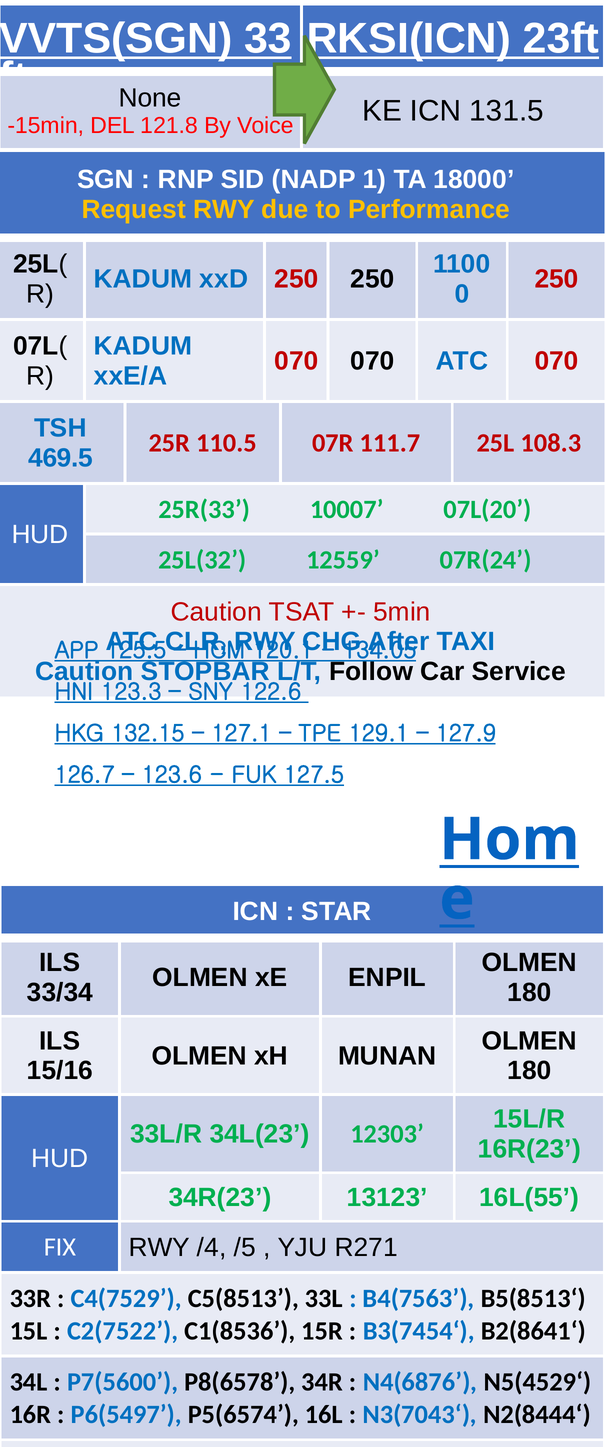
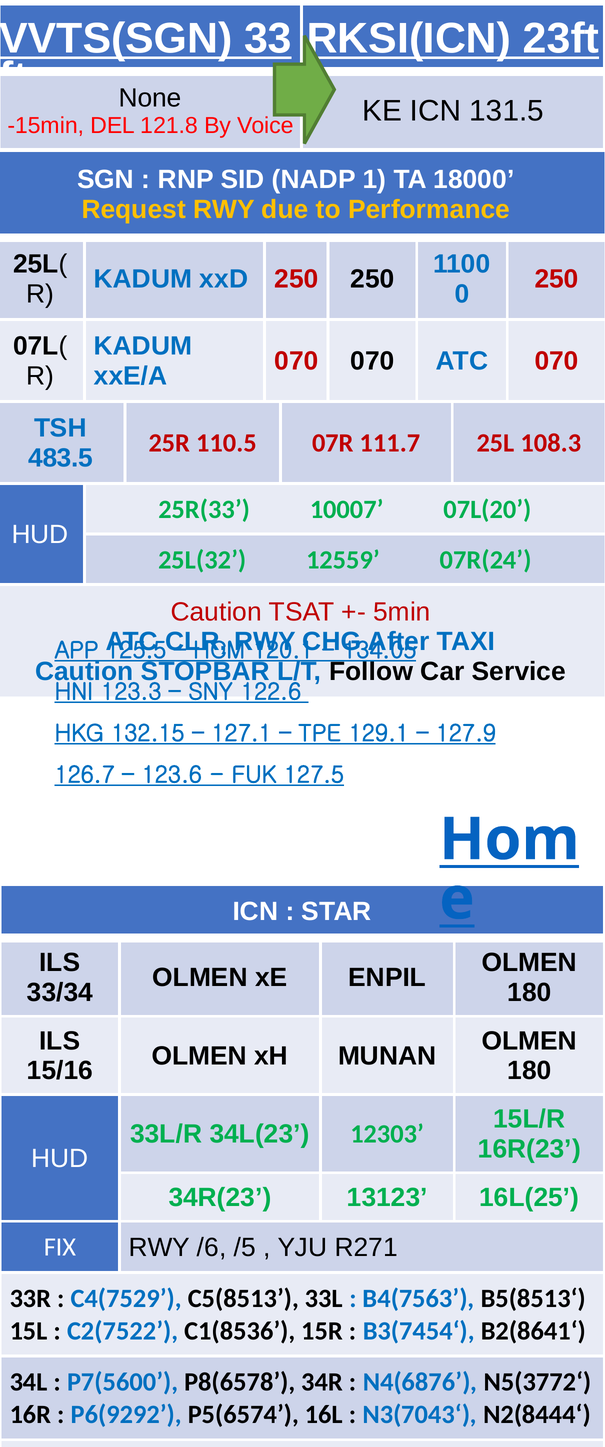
469.5: 469.5 -> 483.5
16L(55: 16L(55 -> 16L(25
/4: /4 -> /6
N5(4529‘: N5(4529‘ -> N5(3772‘
P6(5497: P6(5497 -> P6(9292
